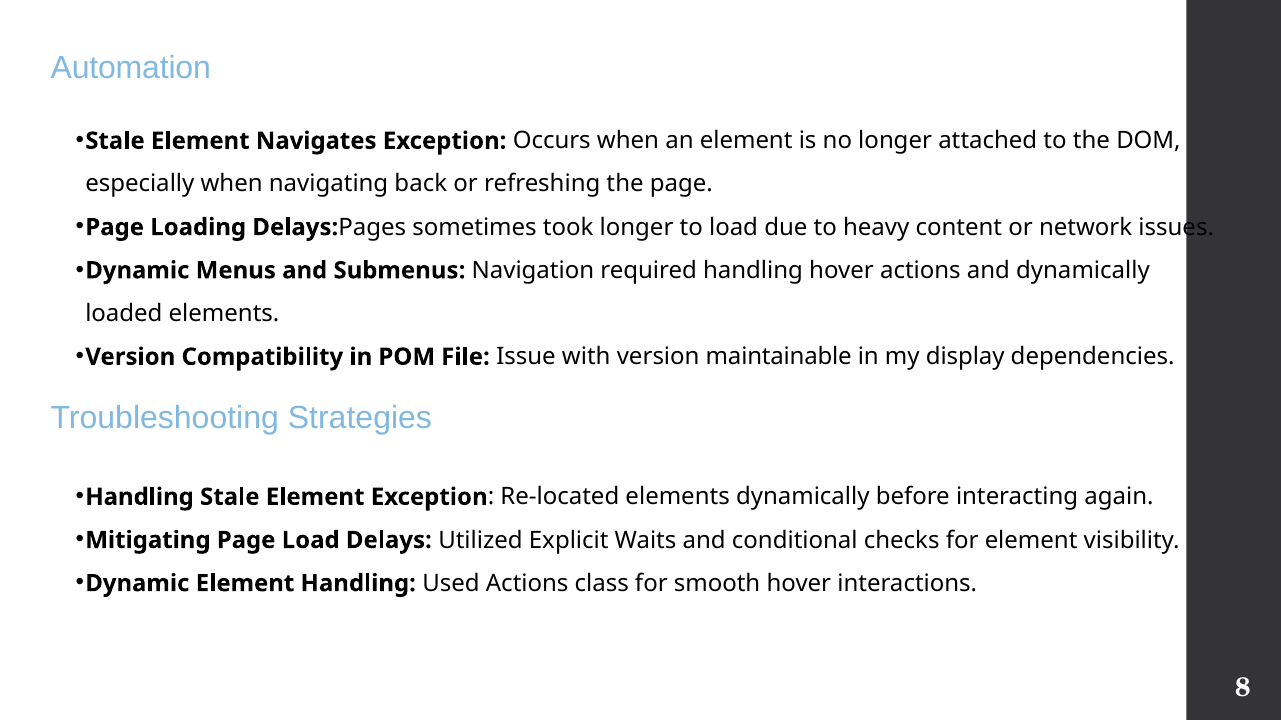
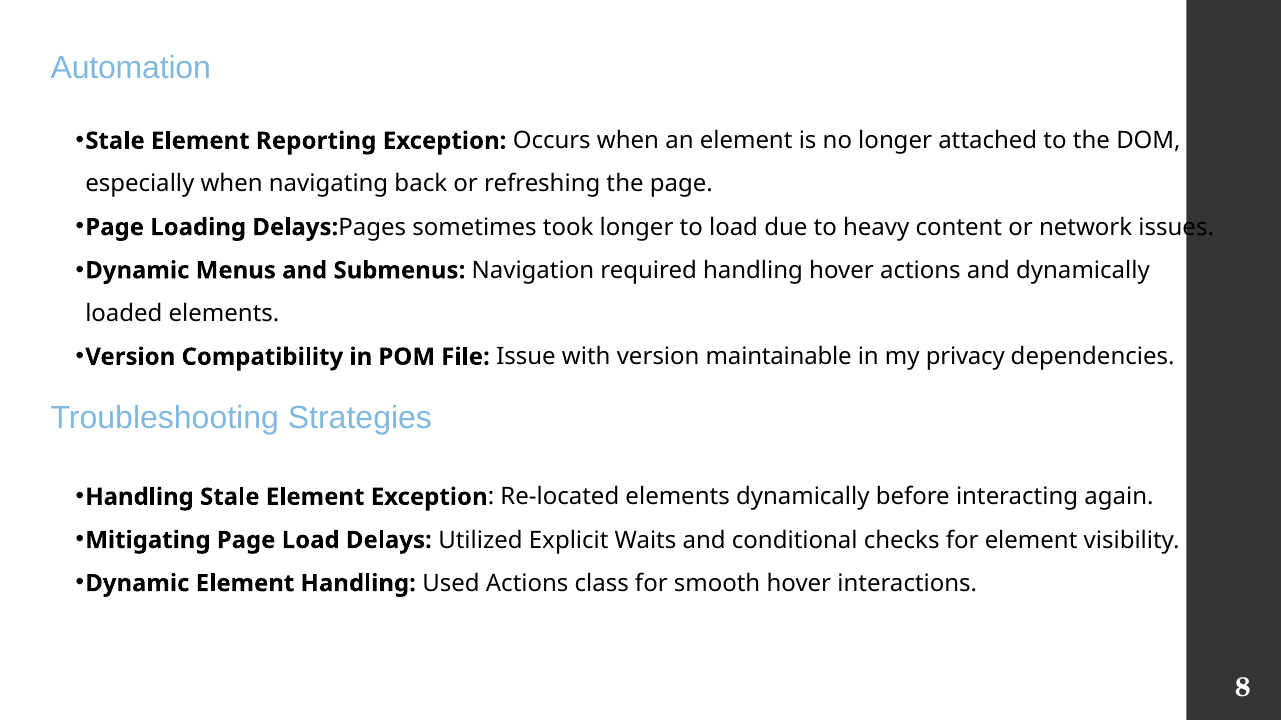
Navigates: Navigates -> Reporting
display: display -> privacy
